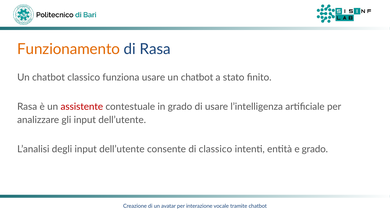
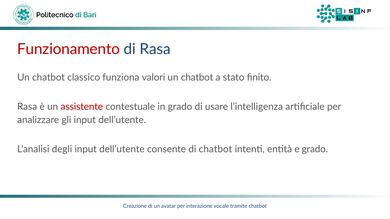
Funzionamento colour: orange -> red
funziona usare: usare -> valori
di classico: classico -> chatbot
